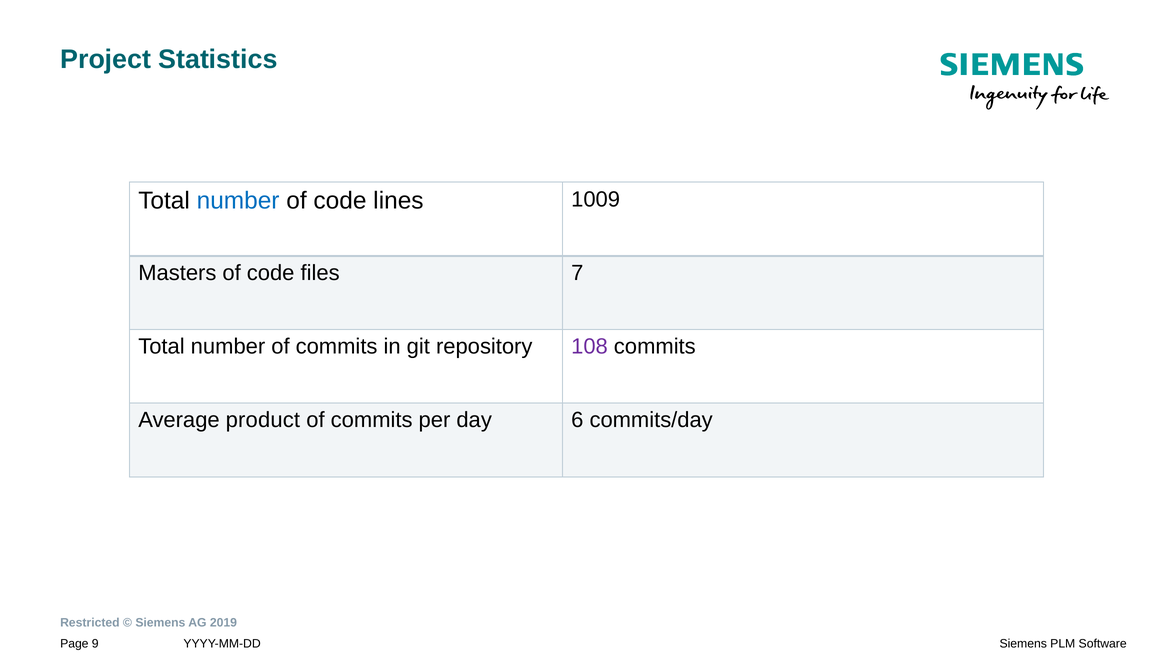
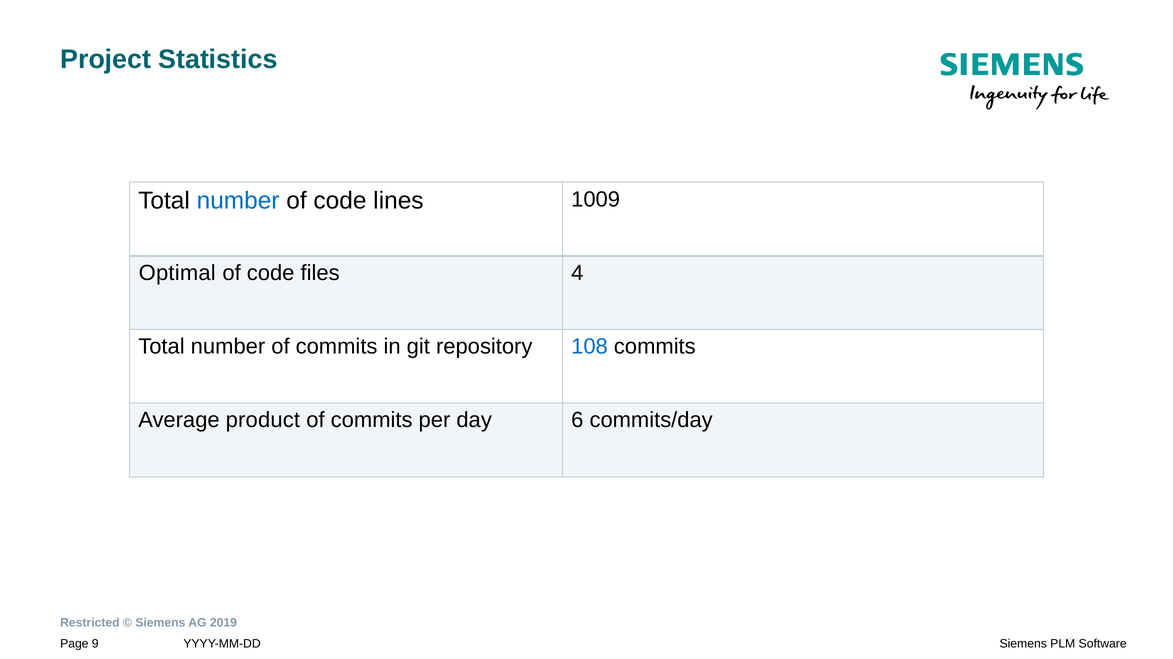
Masters: Masters -> Optimal
7: 7 -> 4
108 colour: purple -> blue
